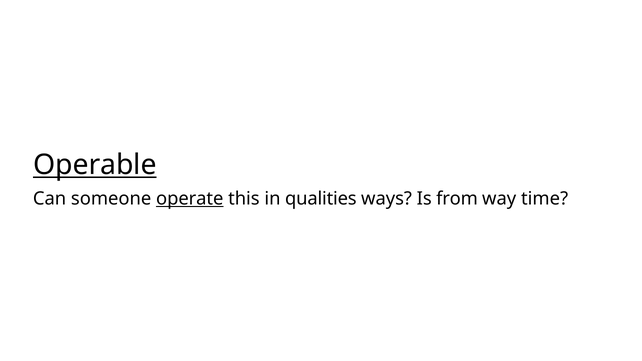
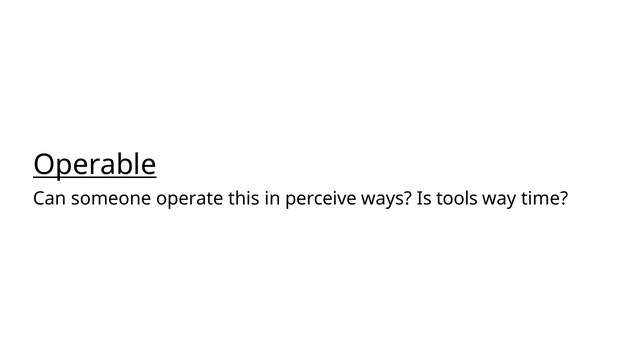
operate underline: present -> none
qualities: qualities -> perceive
from: from -> tools
